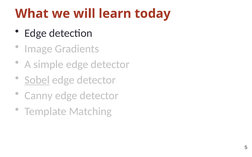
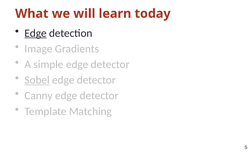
Edge at (36, 33) underline: none -> present
